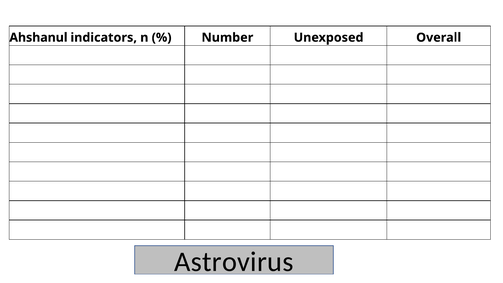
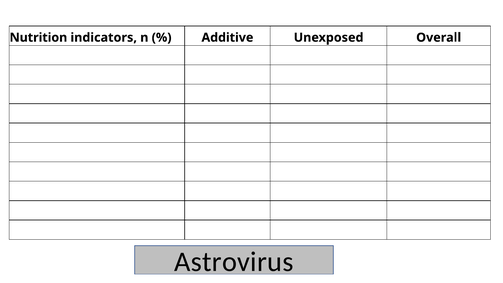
Ahshanul: Ahshanul -> Nutrition
Number: Number -> Additive
